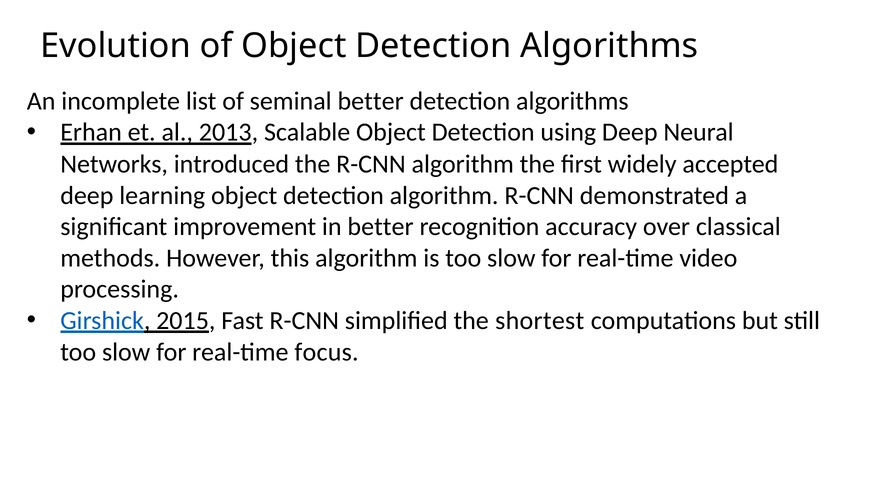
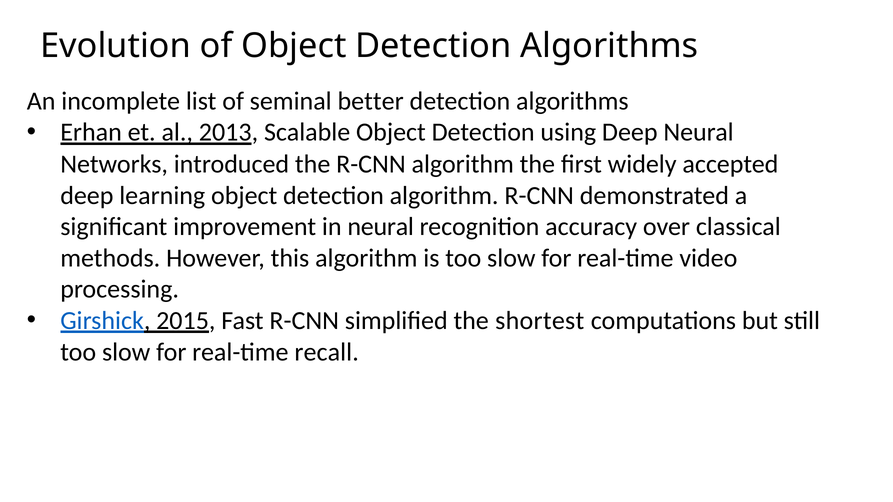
in better: better -> neural
focus: focus -> recall
